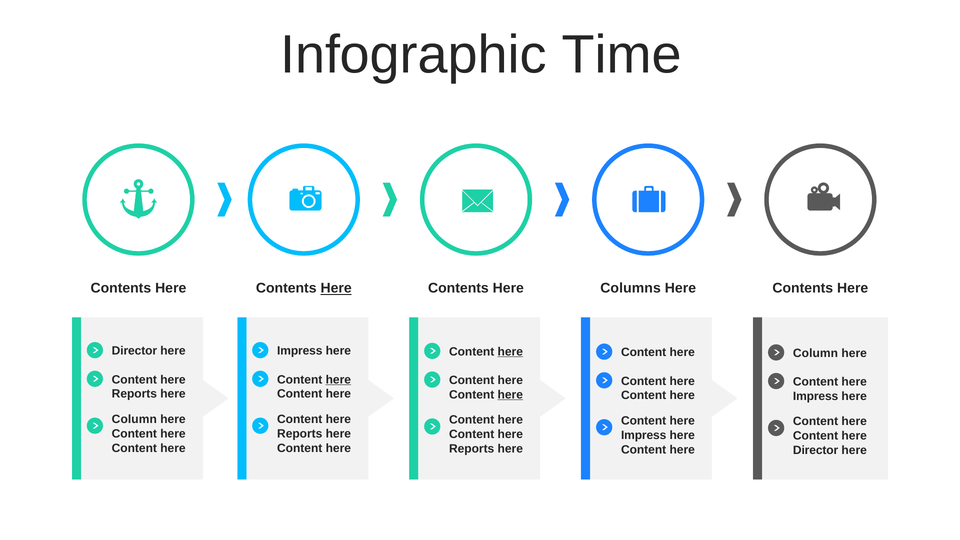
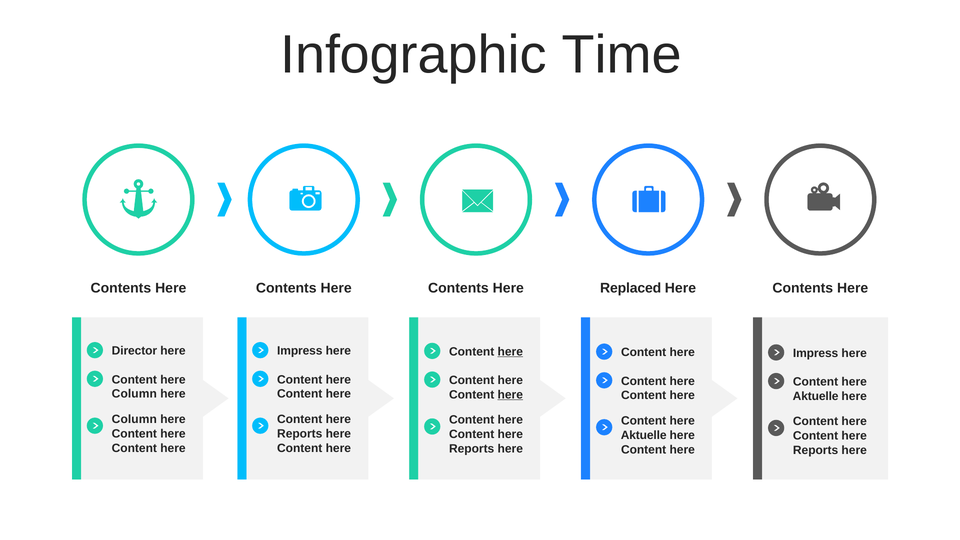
Here at (336, 288) underline: present -> none
Columns: Columns -> Replaced
Column at (816, 353): Column -> Impress
here at (338, 380) underline: present -> none
Reports at (134, 394): Reports -> Column
Impress at (816, 396): Impress -> Aktuelle
Impress at (644, 435): Impress -> Aktuelle
Director at (816, 450): Director -> Reports
